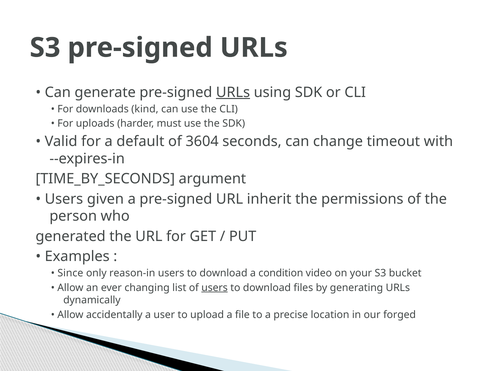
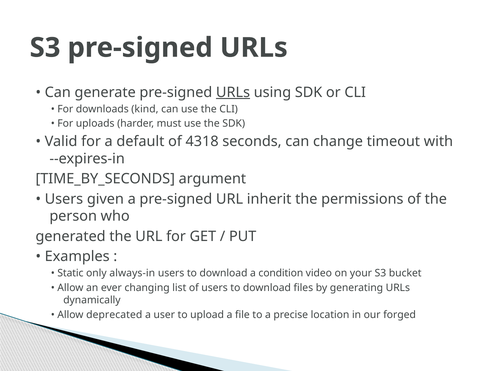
3604: 3604 -> 4318
Since: Since -> Static
reason-in: reason-in -> always-in
users at (215, 288) underline: present -> none
accidentally: accidentally -> deprecated
